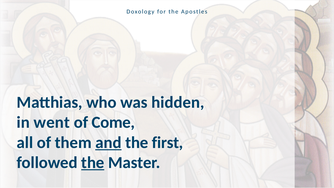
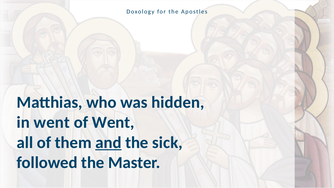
of Come: Come -> Went
first: first -> sick
the at (93, 162) underline: present -> none
